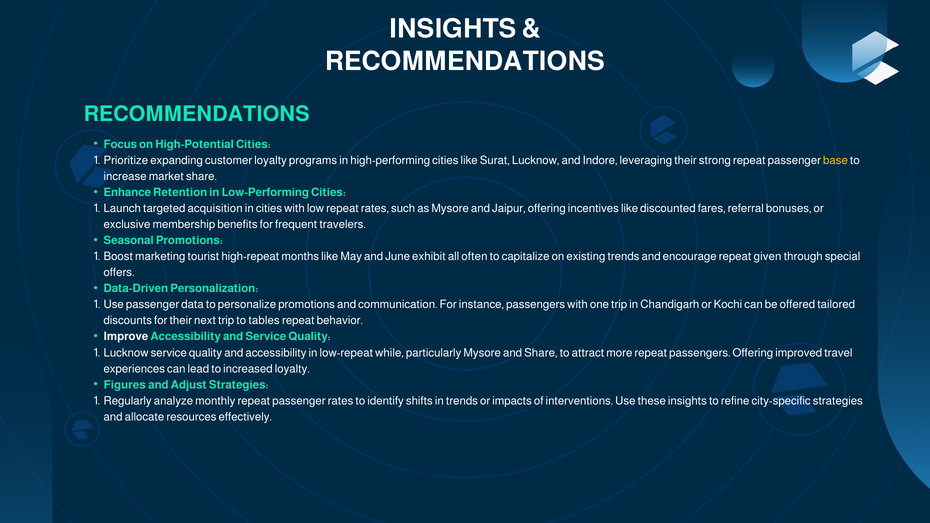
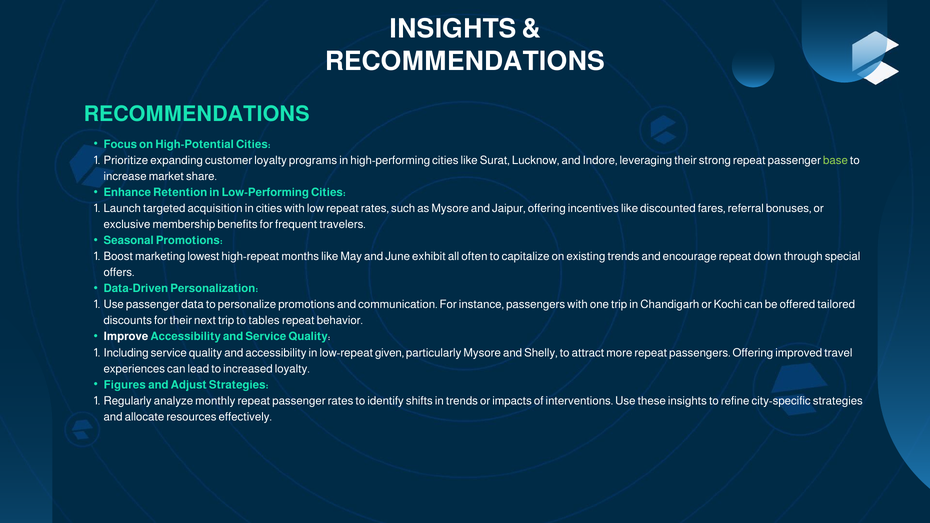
base colour: yellow -> light green
tourist: tourist -> lowest
given: given -> down
Lucknow at (126, 353): Lucknow -> Including
while: while -> given
and Share: Share -> Shelly
